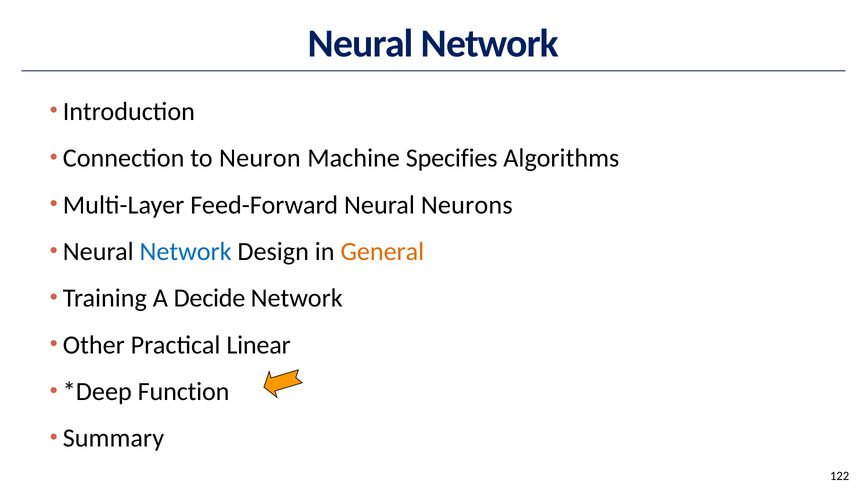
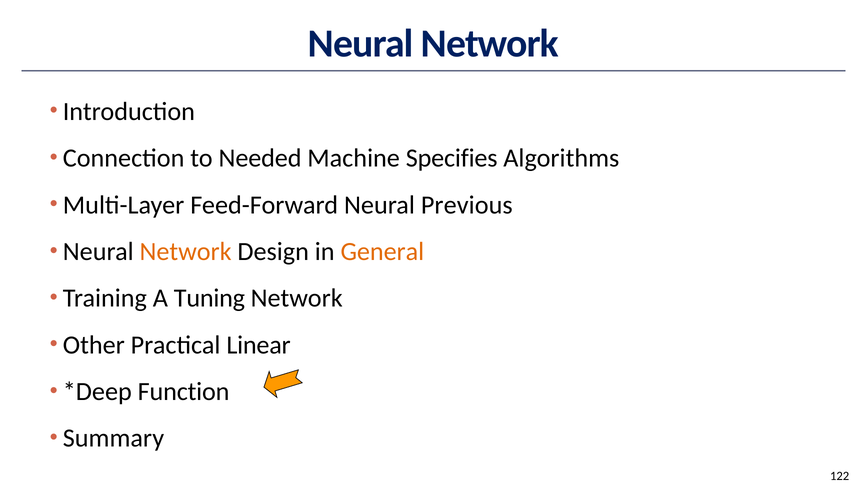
Neuron: Neuron -> Needed
Neurons: Neurons -> Previous
Network at (186, 251) colour: blue -> orange
Decide: Decide -> Tuning
